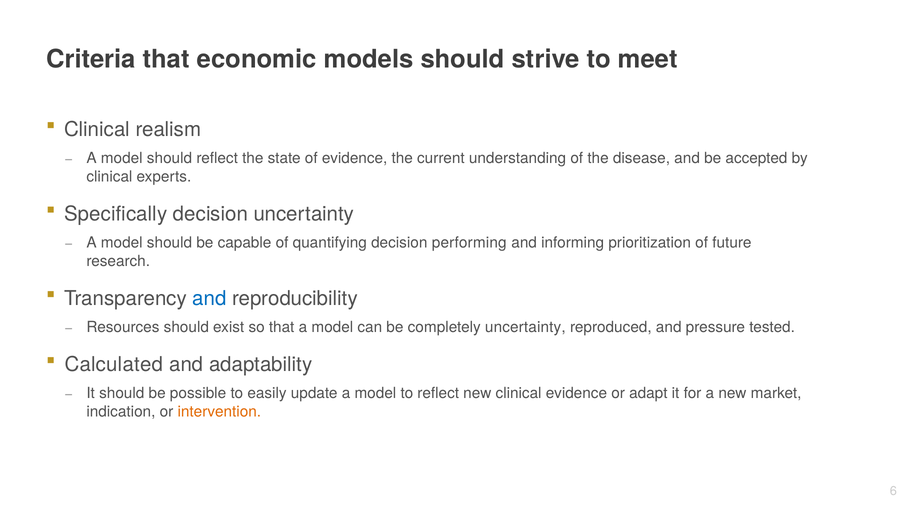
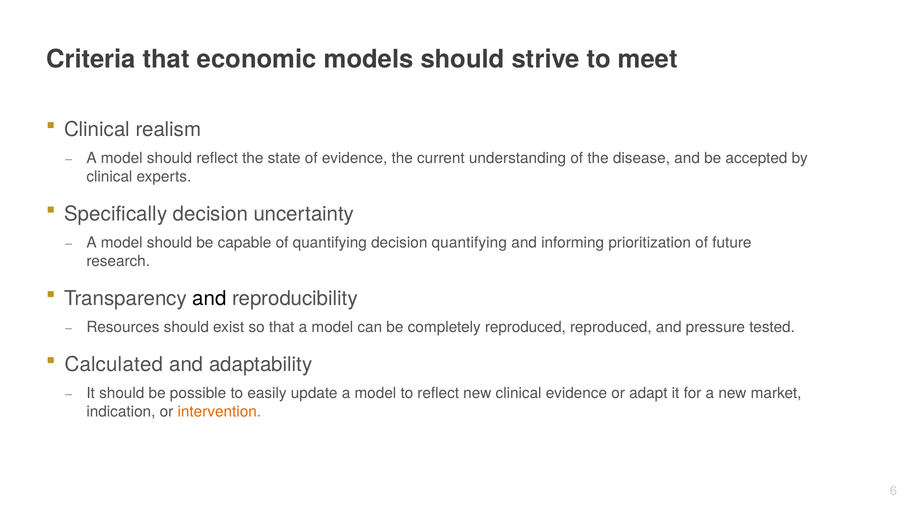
decision performing: performing -> quantifying
and at (209, 299) colour: blue -> black
completely uncertainty: uncertainty -> reproduced
